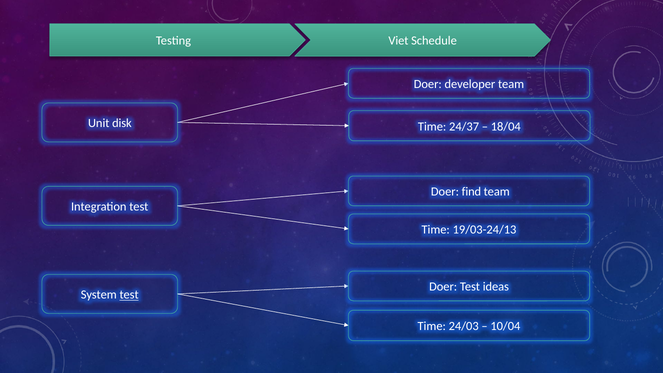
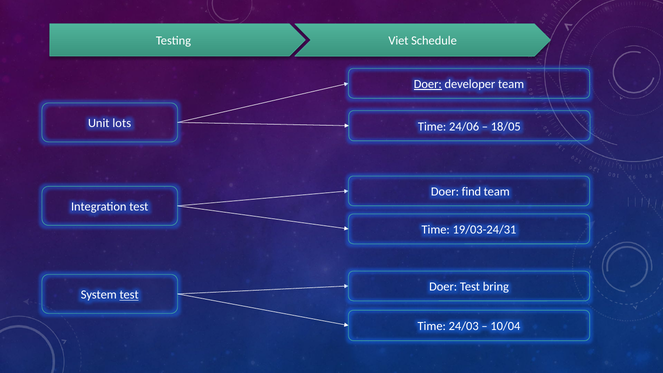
Doer at (428, 84) underline: none -> present
disk: disk -> lots
24/37: 24/37 -> 24/06
18/04: 18/04 -> 18/05
19/03-24/13: 19/03-24/13 -> 19/03-24/31
ideas: ideas -> bring
